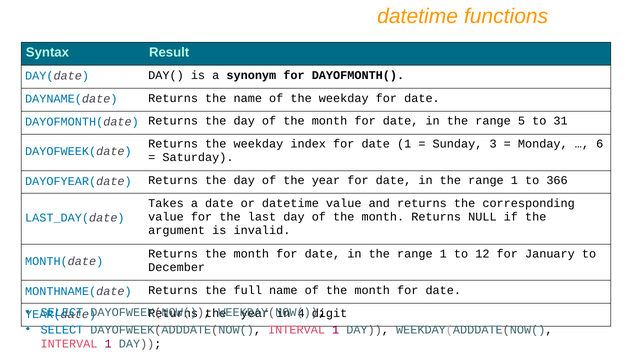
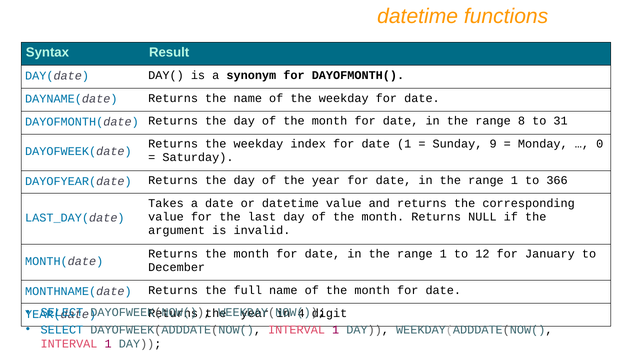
5: 5 -> 8
3: 3 -> 9
6: 6 -> 0
